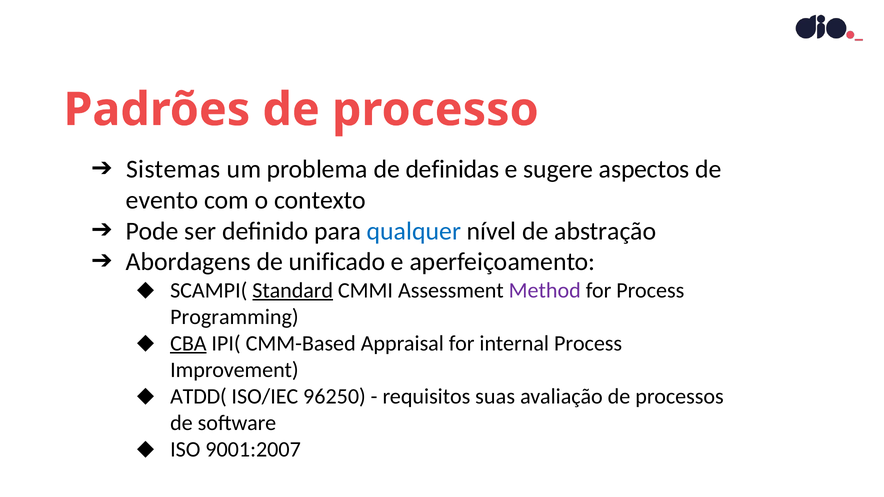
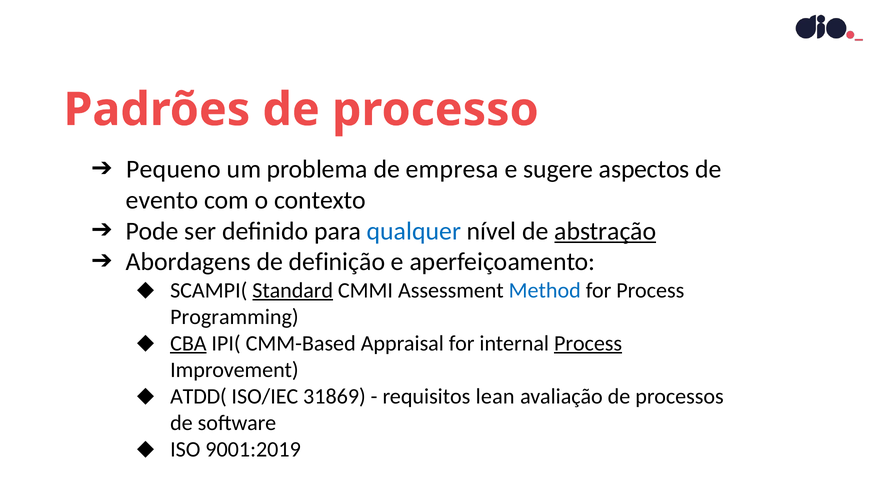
Sistemas: Sistemas -> Pequeno
definidas: definidas -> empresa
abstração underline: none -> present
unificado: unificado -> definição
Method colour: purple -> blue
Process at (588, 344) underline: none -> present
96250: 96250 -> 31869
suas: suas -> lean
9001:2007: 9001:2007 -> 9001:2019
